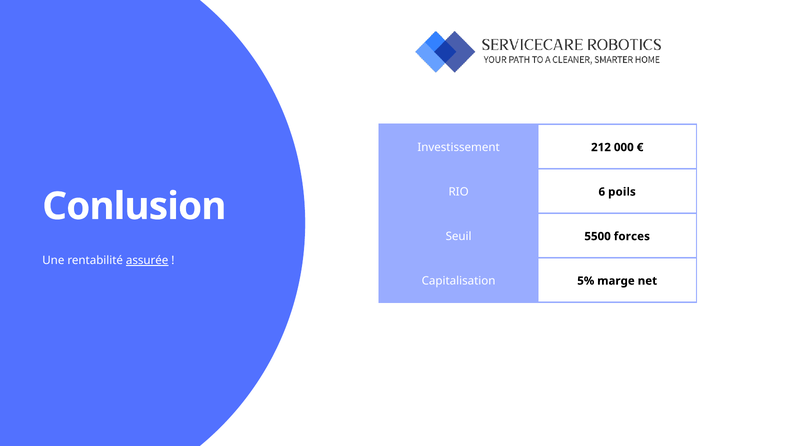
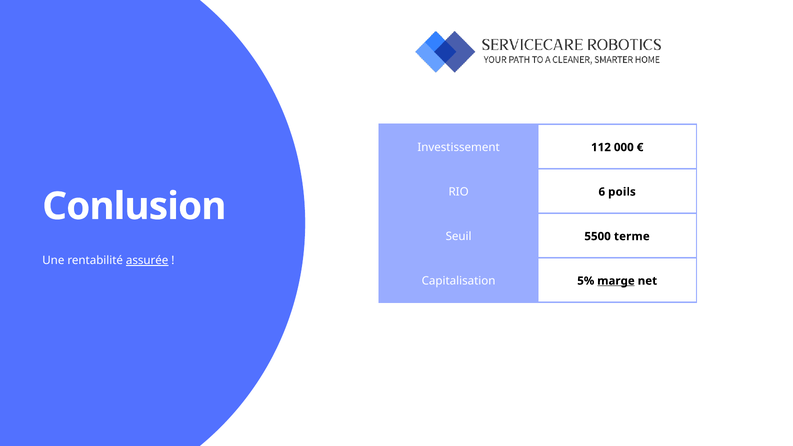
212: 212 -> 112
forces: forces -> terme
marge underline: none -> present
